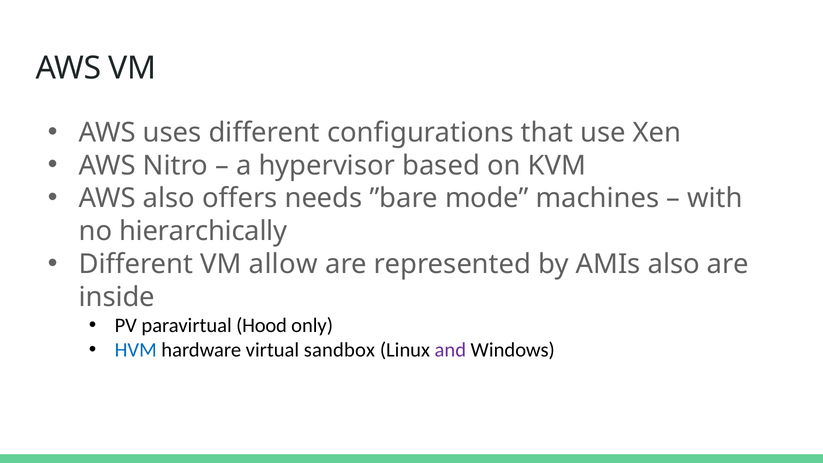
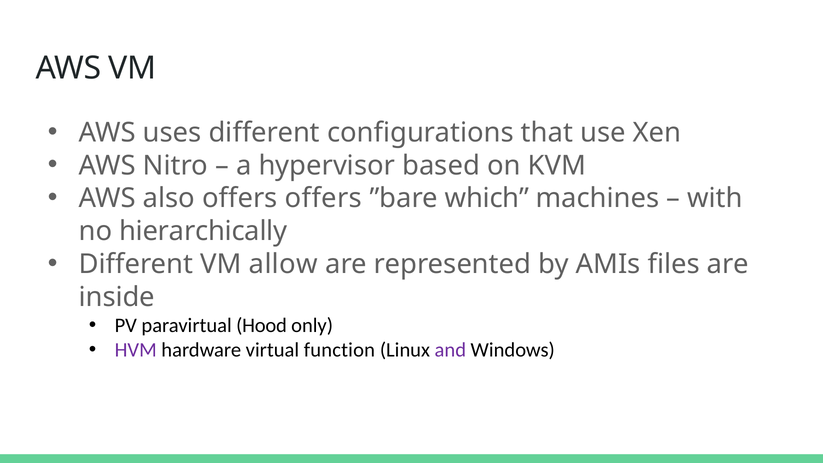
needs at (324, 198): needs -> offers
mode: mode -> which
AMIs also: also -> files
HVM colour: blue -> purple
sandbox: sandbox -> function
